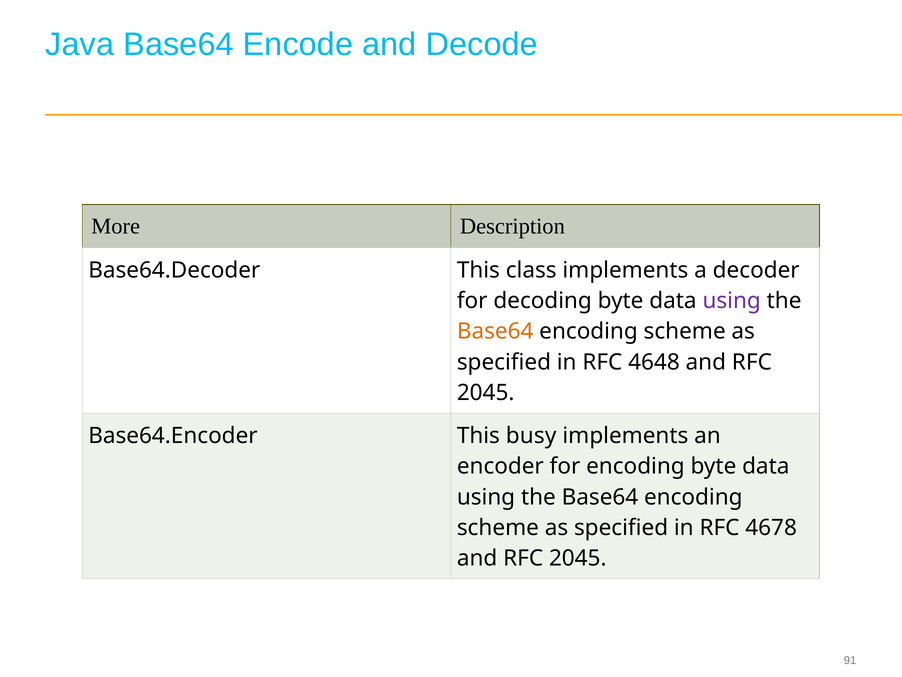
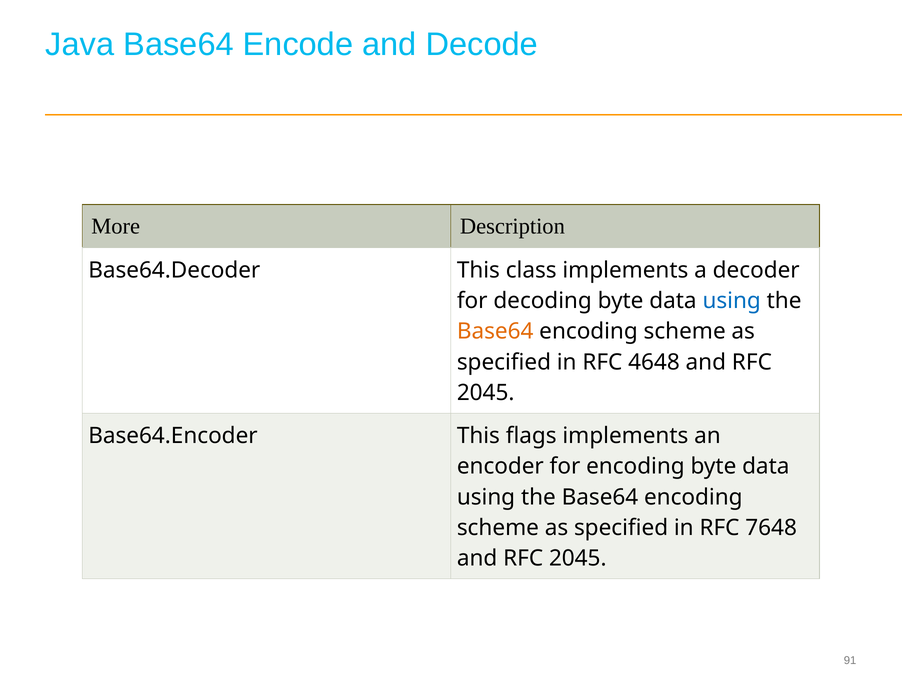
using at (732, 301) colour: purple -> blue
busy: busy -> flags
4678: 4678 -> 7648
